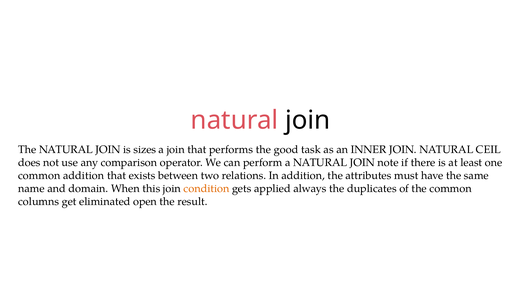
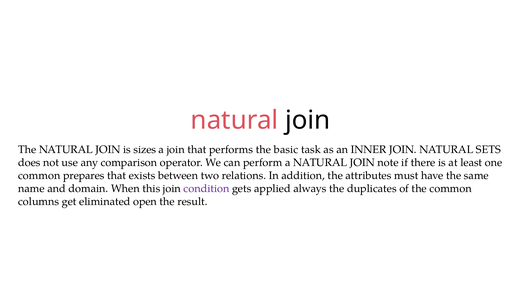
good: good -> basic
CEIL: CEIL -> SETS
common addition: addition -> prepares
condition colour: orange -> purple
